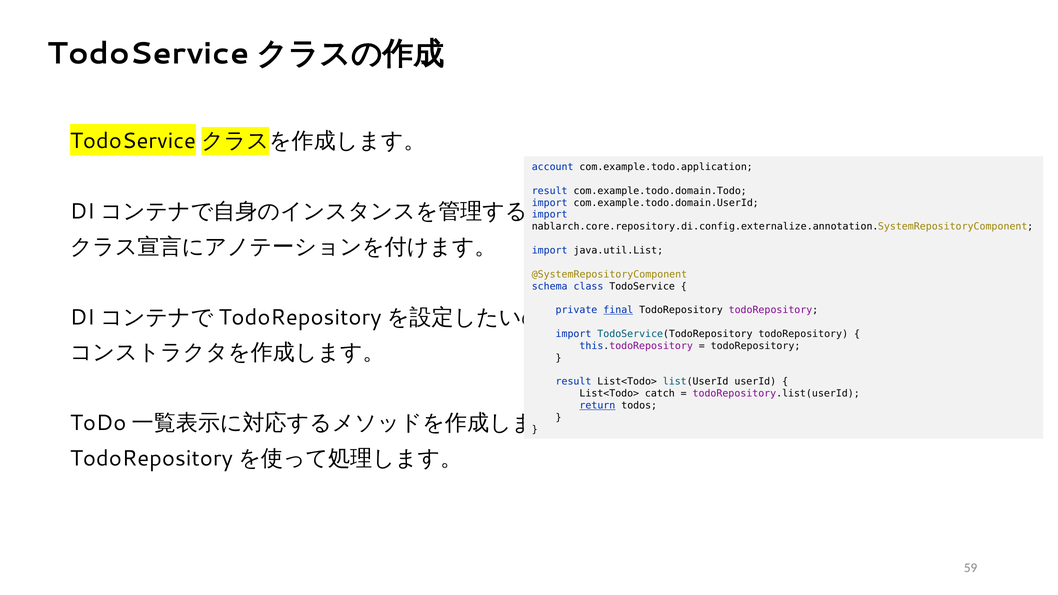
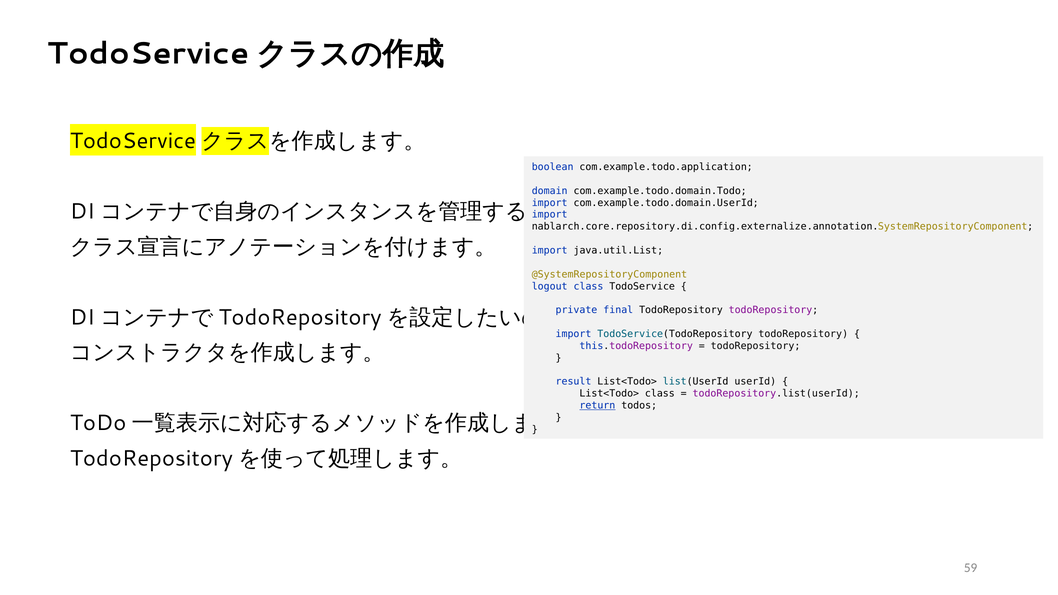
account: account -> boolean
result at (550, 191): result -> domain
schema: schema -> logout
final underline: present -> none
List<Todo> catch: catch -> class
